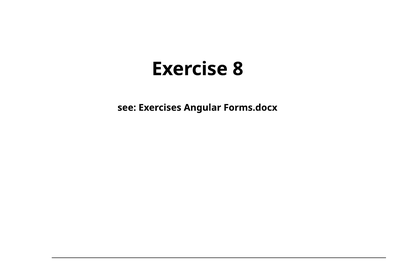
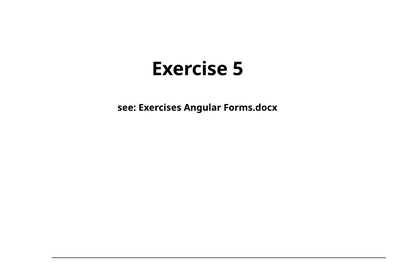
8: 8 -> 5
